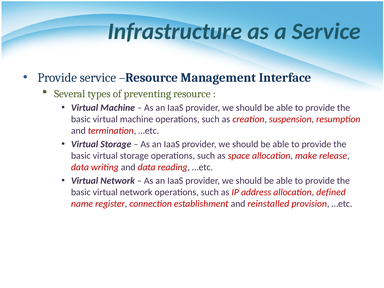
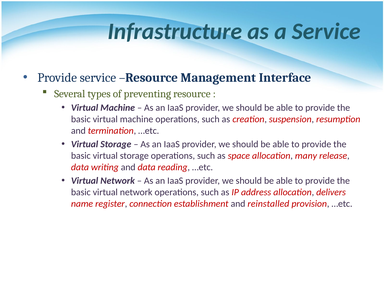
make: make -> many
defined: defined -> delivers
